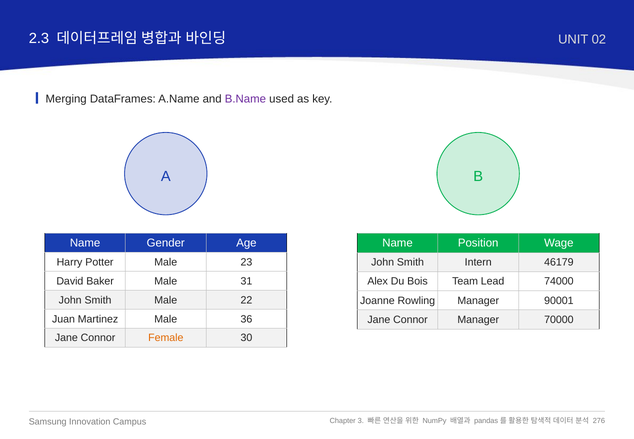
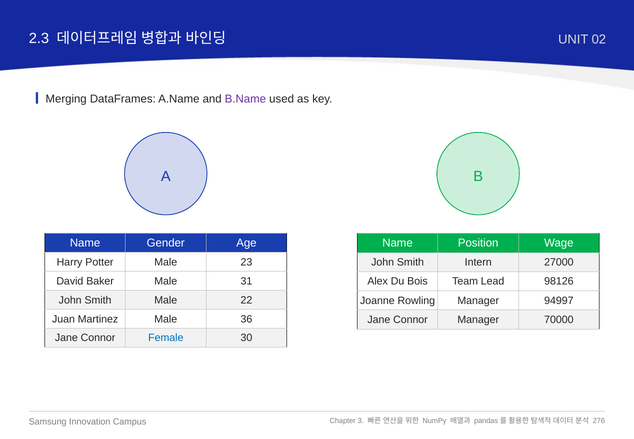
46179: 46179 -> 27000
74000: 74000 -> 98126
90001: 90001 -> 94997
Female colour: orange -> blue
